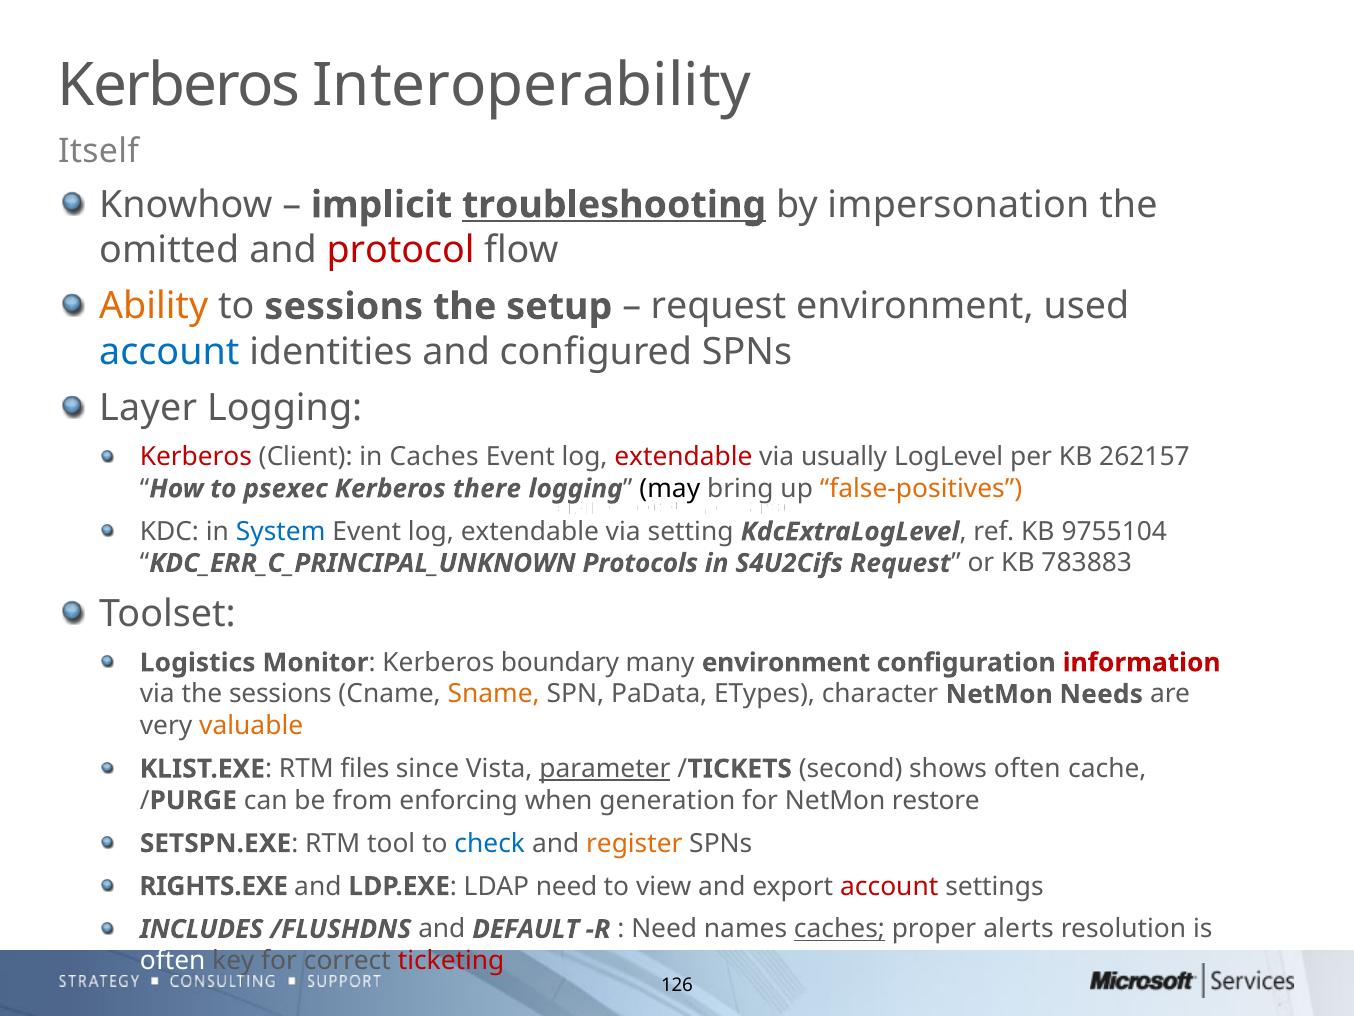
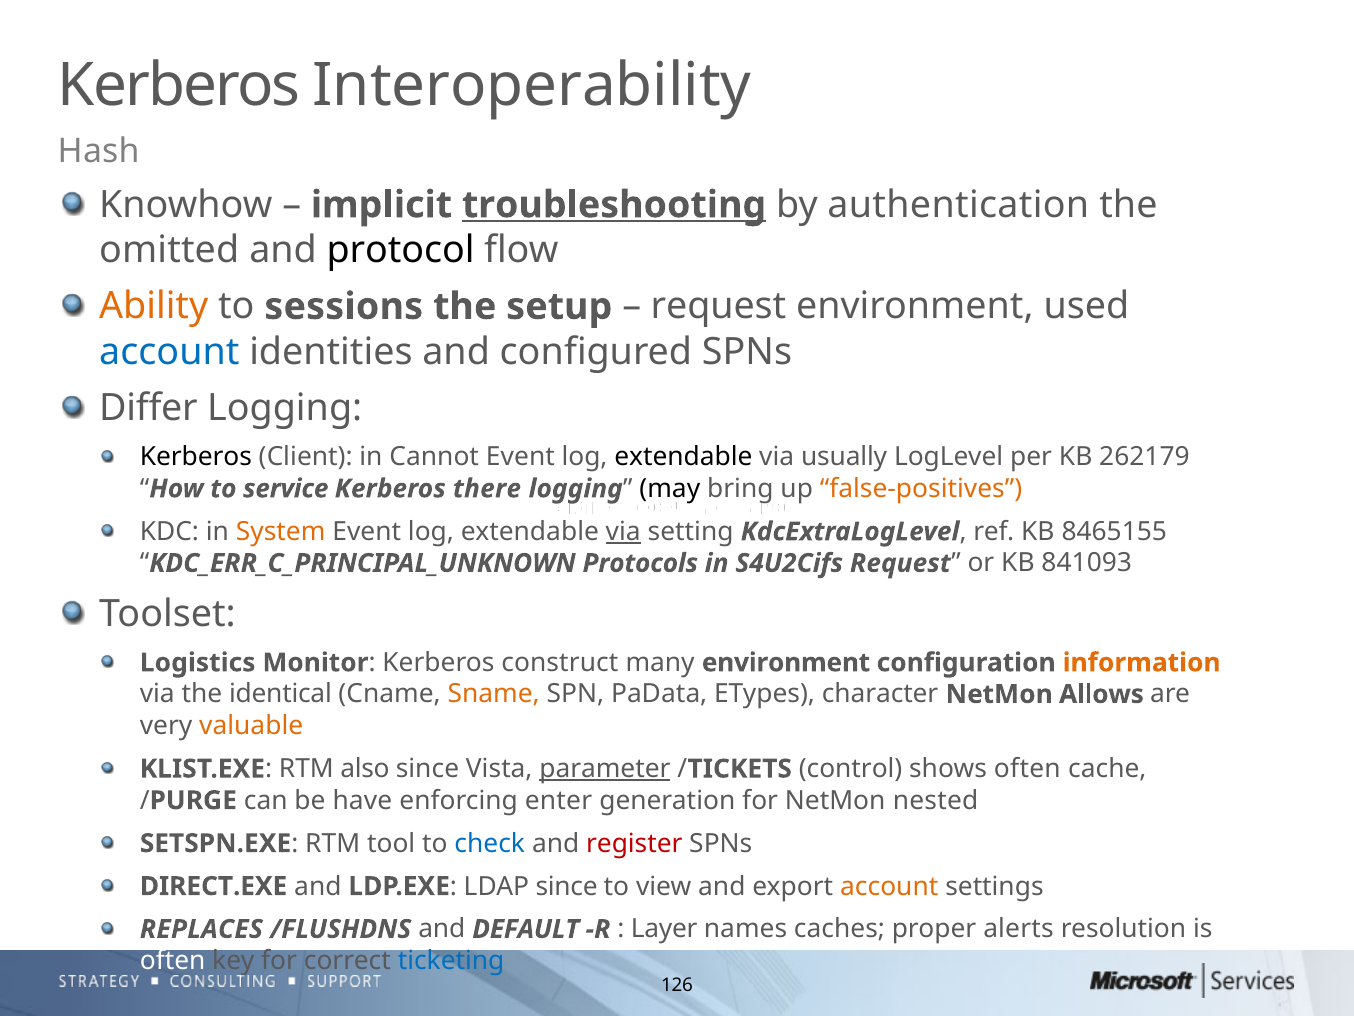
Itself: Itself -> Hash
impersonation: impersonation -> authentication
protocol colour: red -> black
Layer: Layer -> Differ
Kerberos at (196, 457) colour: red -> black
in Caches: Caches -> Cannot
extendable at (683, 457) colour: red -> black
262157: 262157 -> 262179
psexec: psexec -> service
System colour: blue -> orange
via at (623, 531) underline: none -> present
9755104: 9755104 -> 8465155
783883: 783883 -> 841093
boundary: boundary -> construct
information colour: red -> orange
the sessions: sessions -> identical
Needs: Needs -> Allows
files: files -> also
second: second -> control
from: from -> have
when: when -> enter
restore: restore -> nested
register colour: orange -> red
RIGHTS.EXE: RIGHTS.EXE -> DIRECT.EXE
LDAP need: need -> since
account at (889, 886) colour: red -> orange
INCLUDES: INCLUDES -> REPLACES
Need at (664, 929): Need -> Layer
caches at (839, 929) underline: present -> none
ticketing colour: red -> blue
